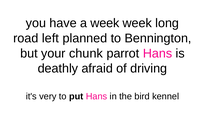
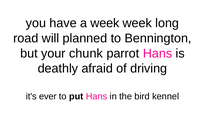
left: left -> will
very: very -> ever
